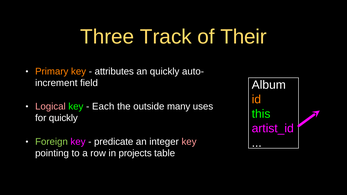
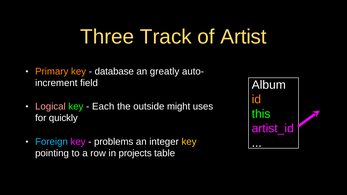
Their: Their -> Artist
attributes: attributes -> database
an quickly: quickly -> greatly
many: many -> might
Foreign colour: light green -> light blue
predicate: predicate -> problems
key at (189, 142) colour: pink -> yellow
